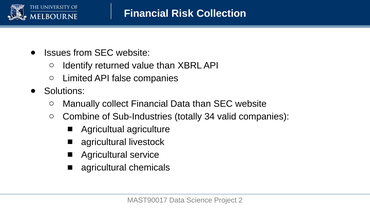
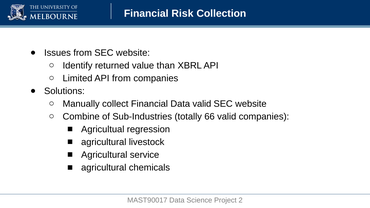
API false: false -> from
Data than: than -> valid
34: 34 -> 66
agriculture: agriculture -> regression
